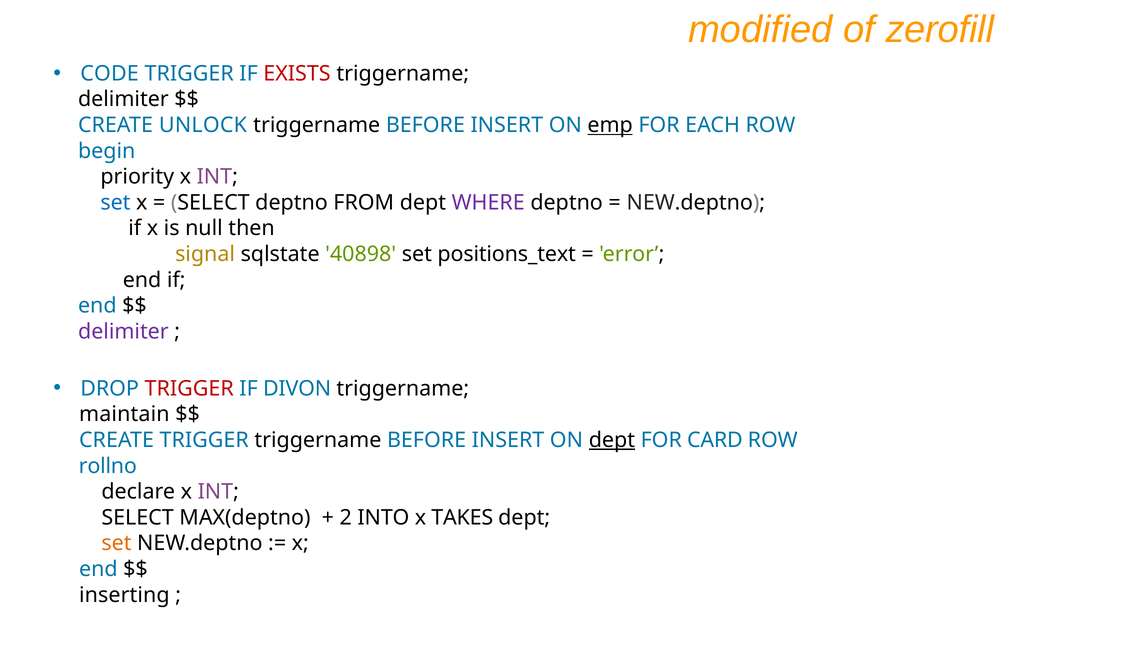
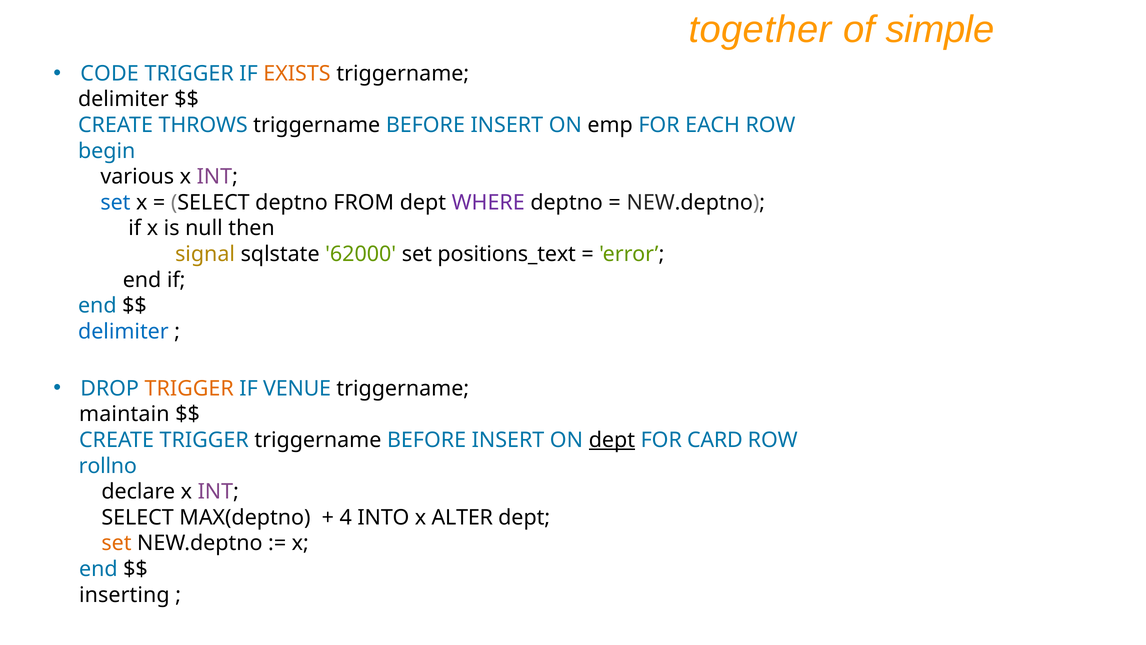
modified: modified -> together
zerofill: zerofill -> simple
EXISTS colour: red -> orange
UNLOCK: UNLOCK -> THROWS
emp underline: present -> none
priority: priority -> various
40898: 40898 -> 62000
delimiter at (123, 331) colour: purple -> blue
TRIGGER at (189, 388) colour: red -> orange
DIVON: DIVON -> VENUE
2: 2 -> 4
TAKES: TAKES -> ALTER
